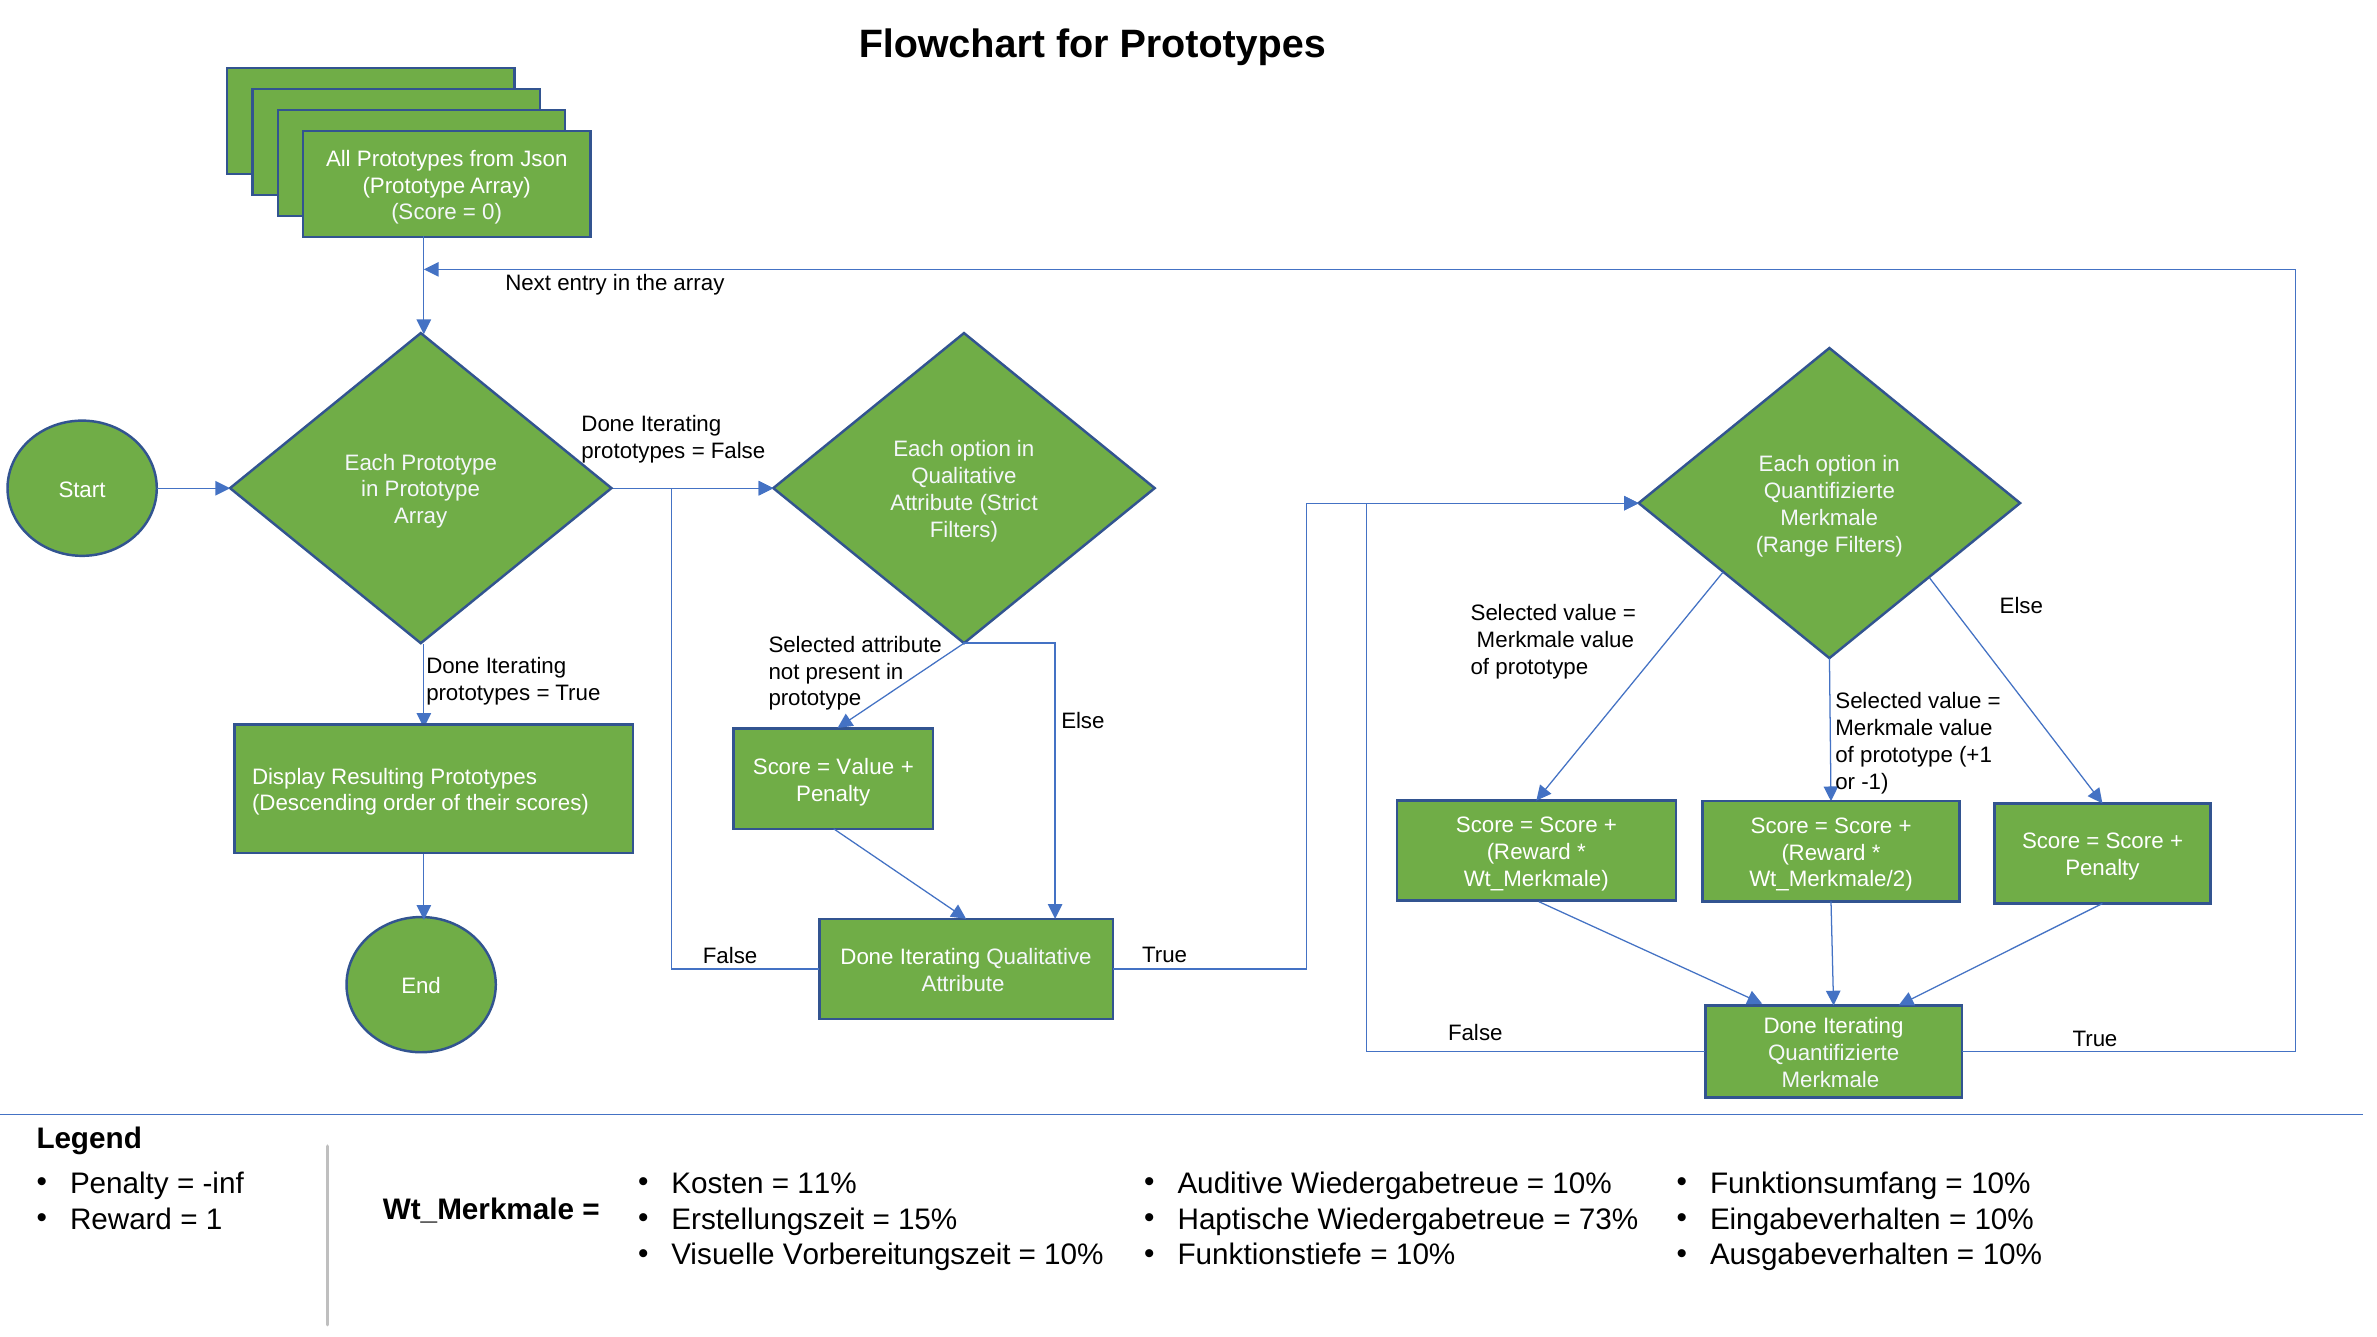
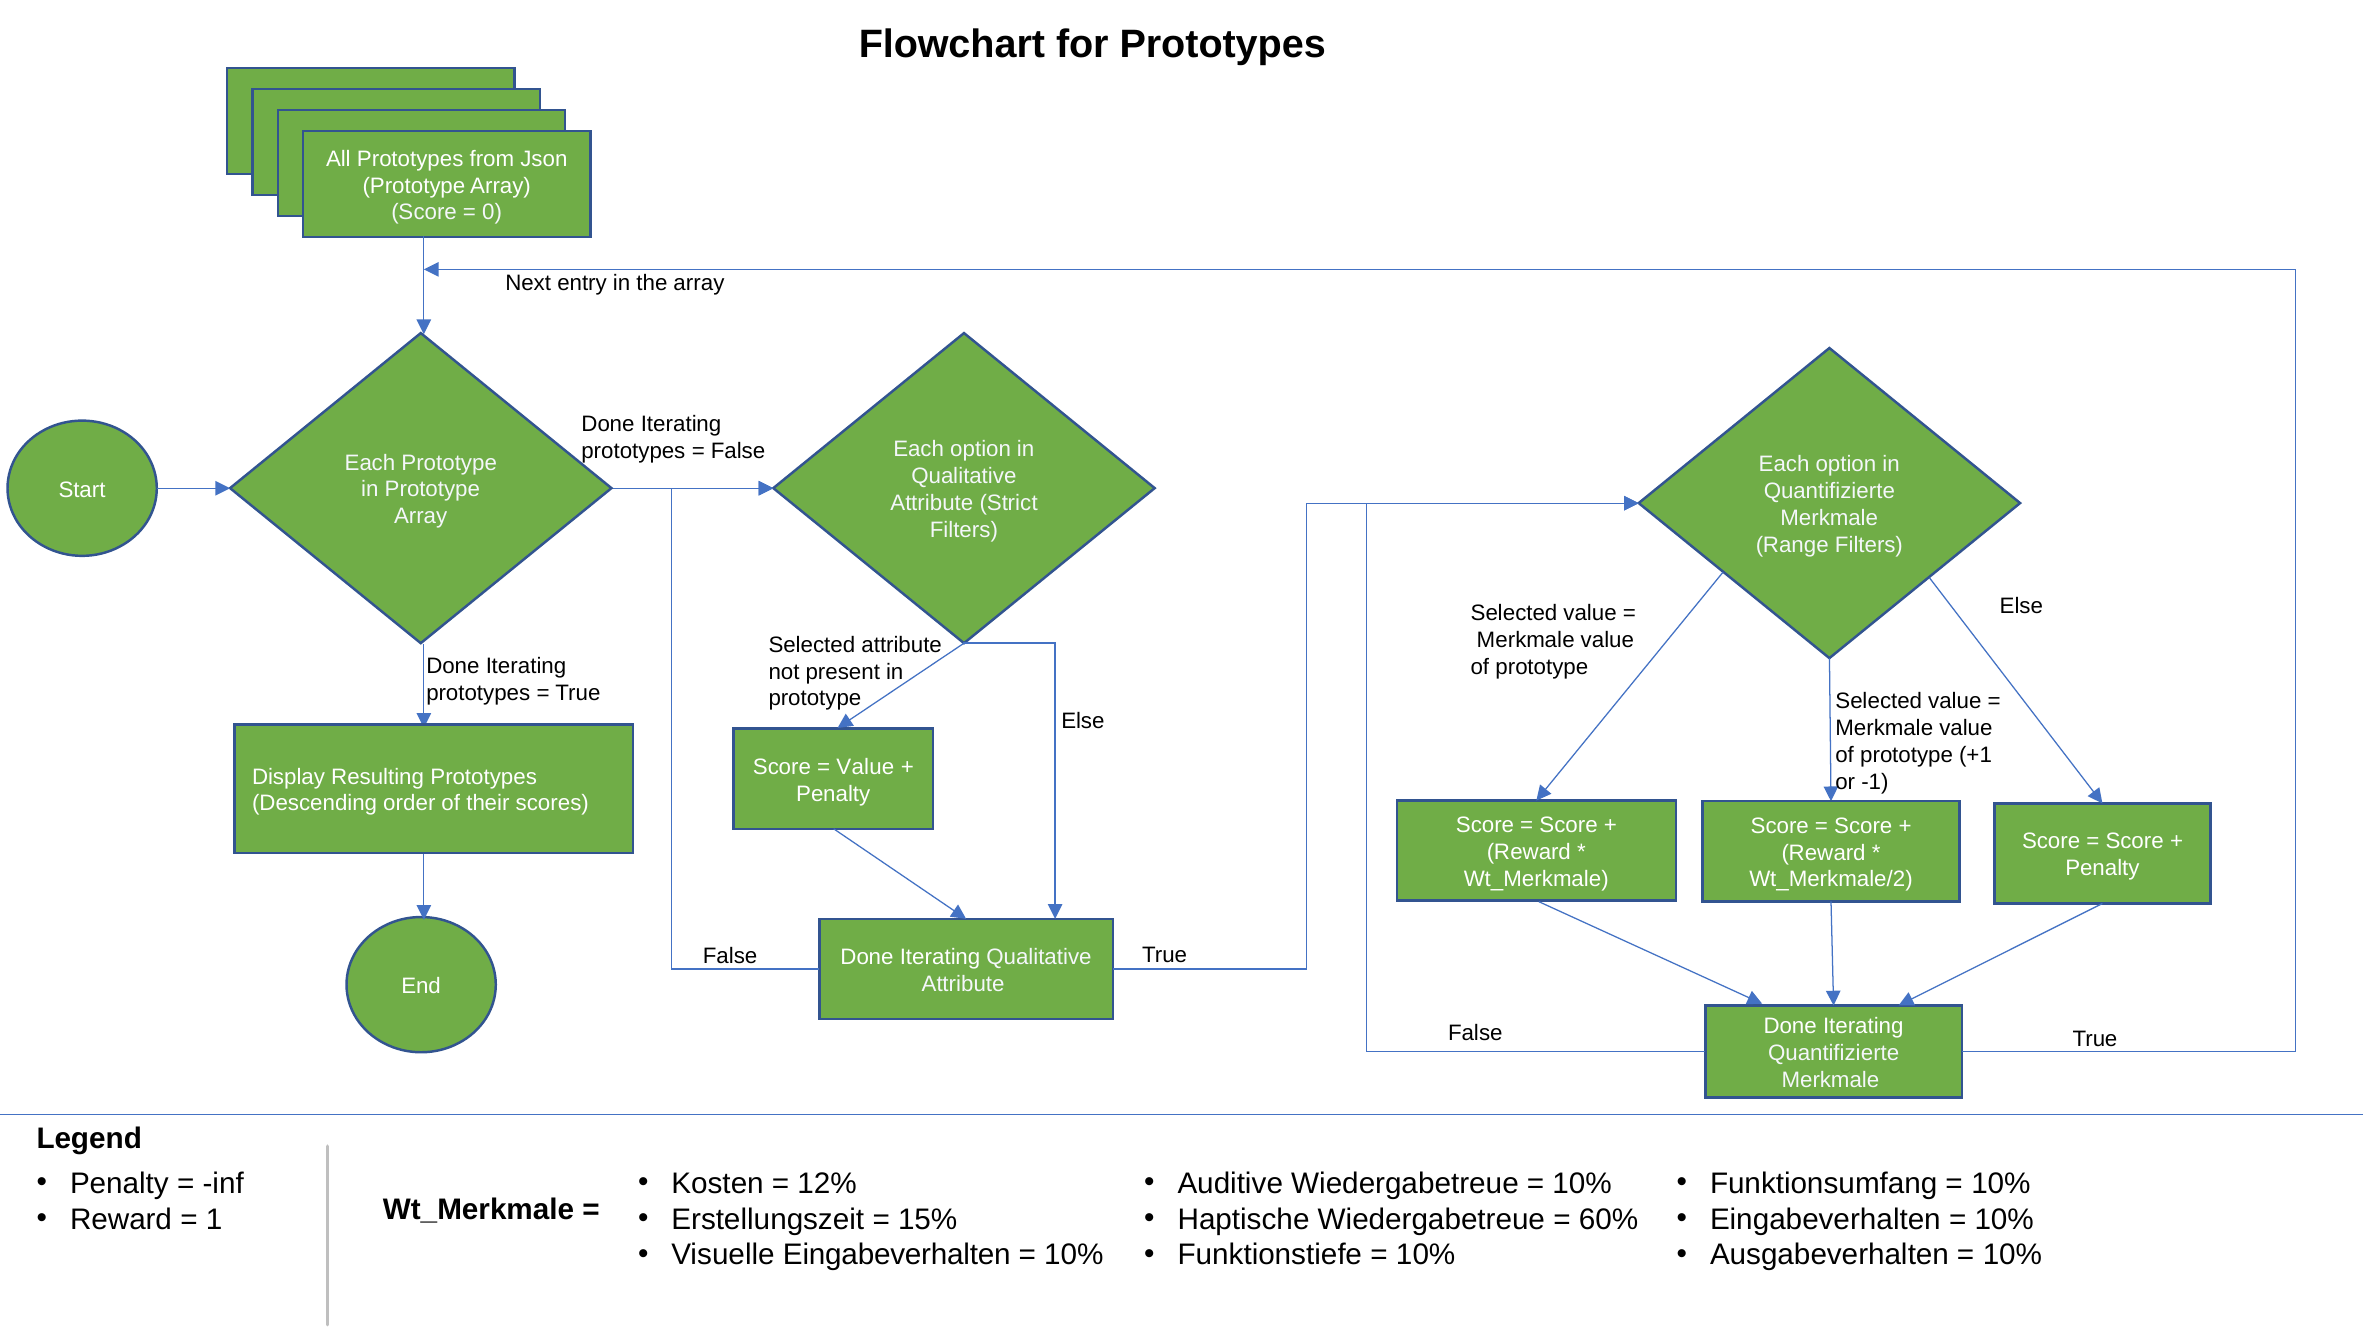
11%: 11% -> 12%
73%: 73% -> 60%
Visuelle Vorbereitungszeit: Vorbereitungszeit -> Eingabeverhalten
